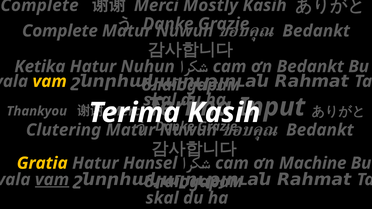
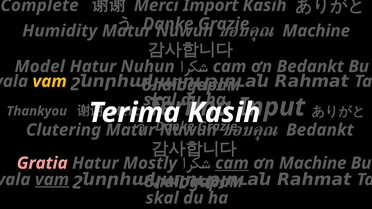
Mostly: Mostly -> Import
Complete at (60, 31): Complete -> Humidity
Bedankt at (316, 31): Bedankt -> Machine
Ketika: Ketika -> Model
Gratia colour: yellow -> pink
Hansel: Hansel -> Mostly
cam at (232, 163) underline: none -> present
